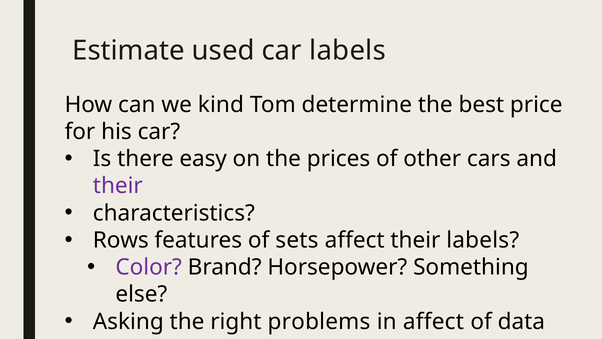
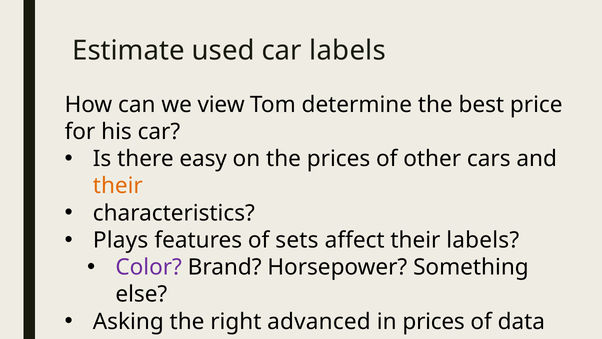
kind: kind -> view
their at (118, 186) colour: purple -> orange
Rows: Rows -> Plays
problems: problems -> advanced
in affect: affect -> prices
